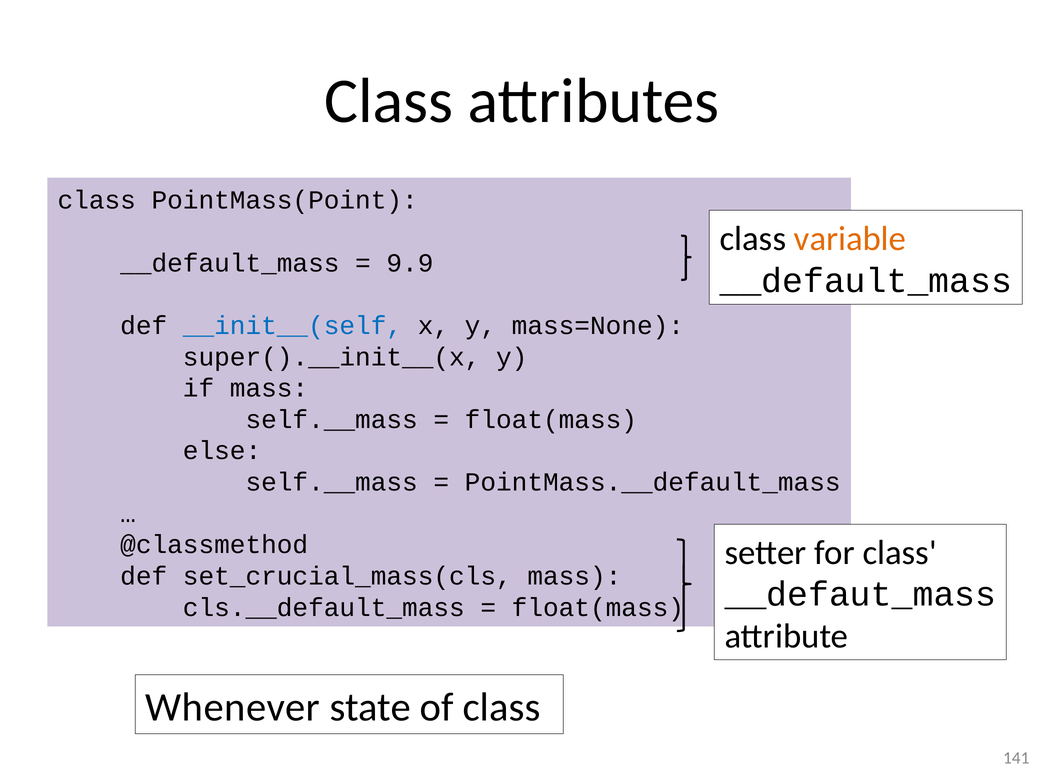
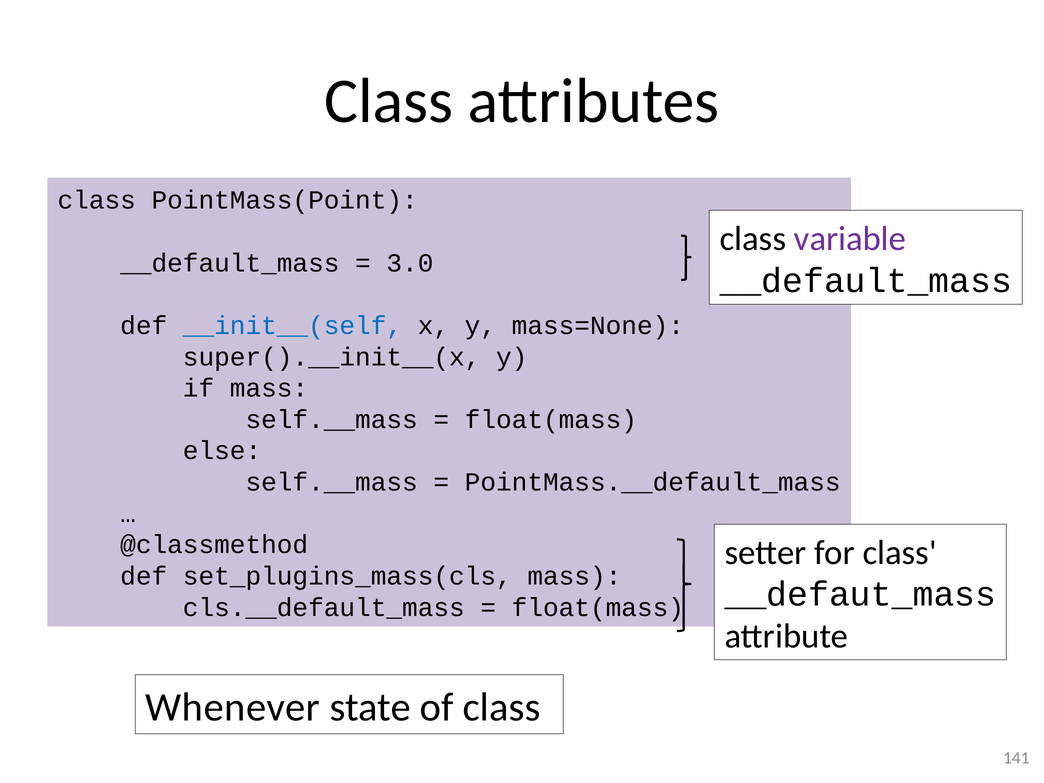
variable colour: orange -> purple
9.9: 9.9 -> 3.0
set_crucial_mass(cls: set_crucial_mass(cls -> set_plugins_mass(cls
